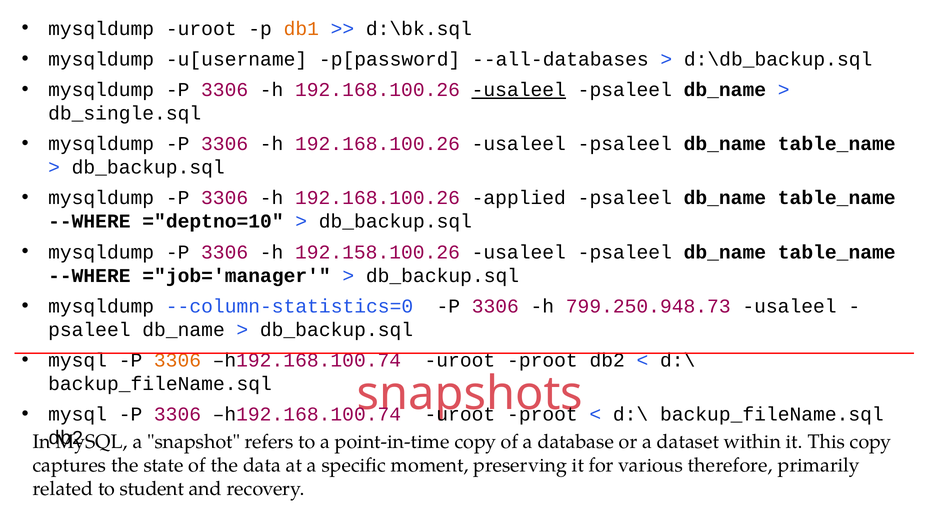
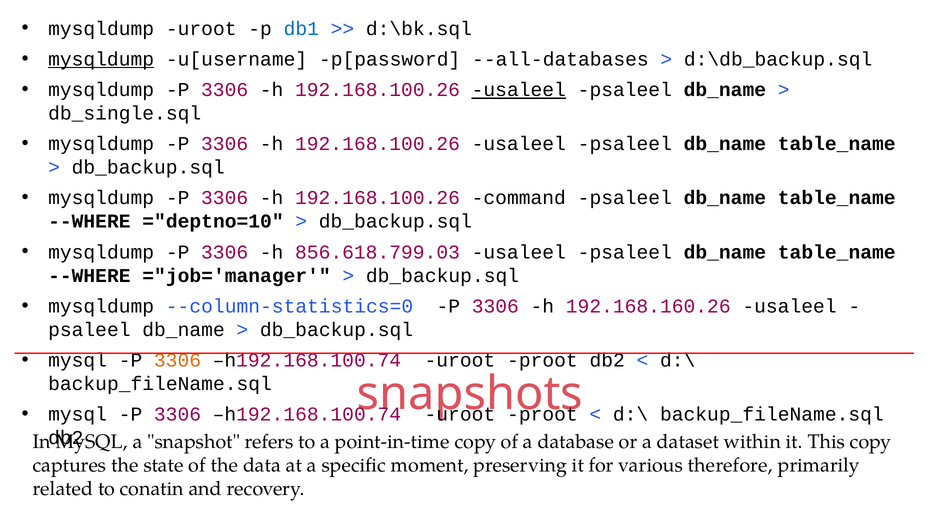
db1 colour: orange -> blue
mysqldump at (101, 59) underline: none -> present
applied: applied -> command
192.158.100.26: 192.158.100.26 -> 856.618.799.03
799.250.948.73: 799.250.948.73 -> 192.168.160.26
student: student -> conatin
